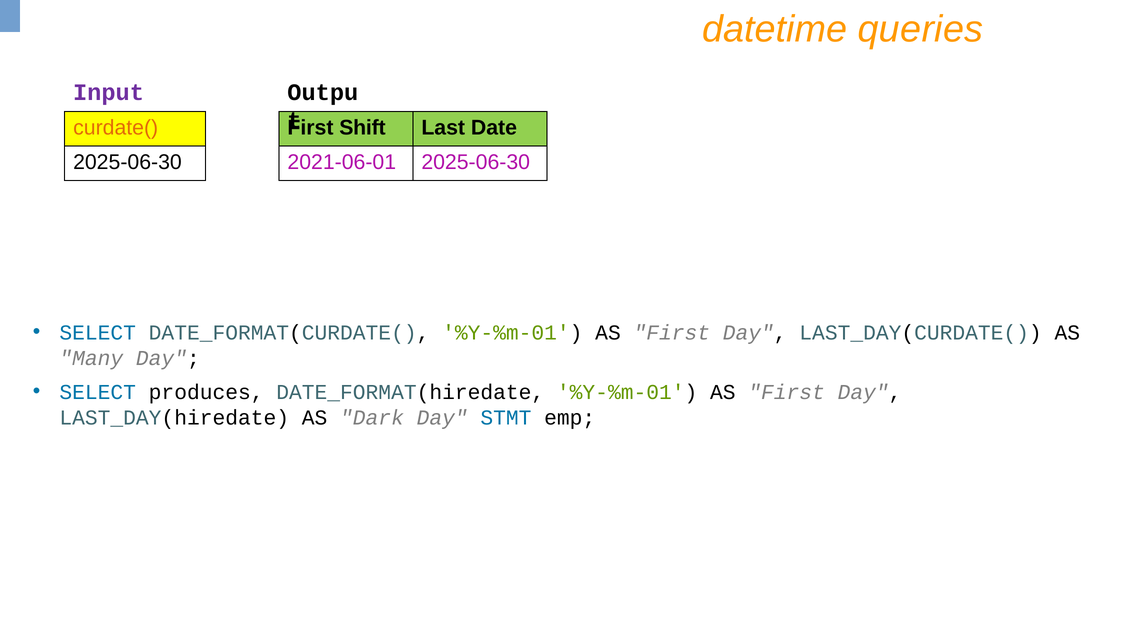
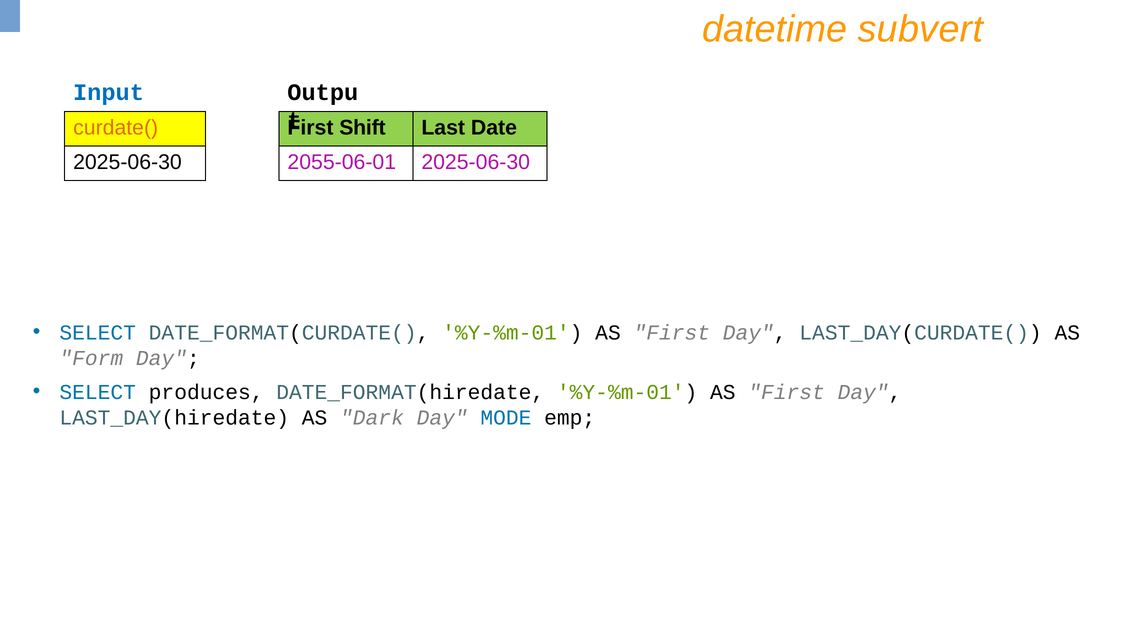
queries: queries -> subvert
Input colour: purple -> blue
2021-06-01: 2021-06-01 -> 2055-06-01
Many: Many -> Form
STMT: STMT -> MODE
